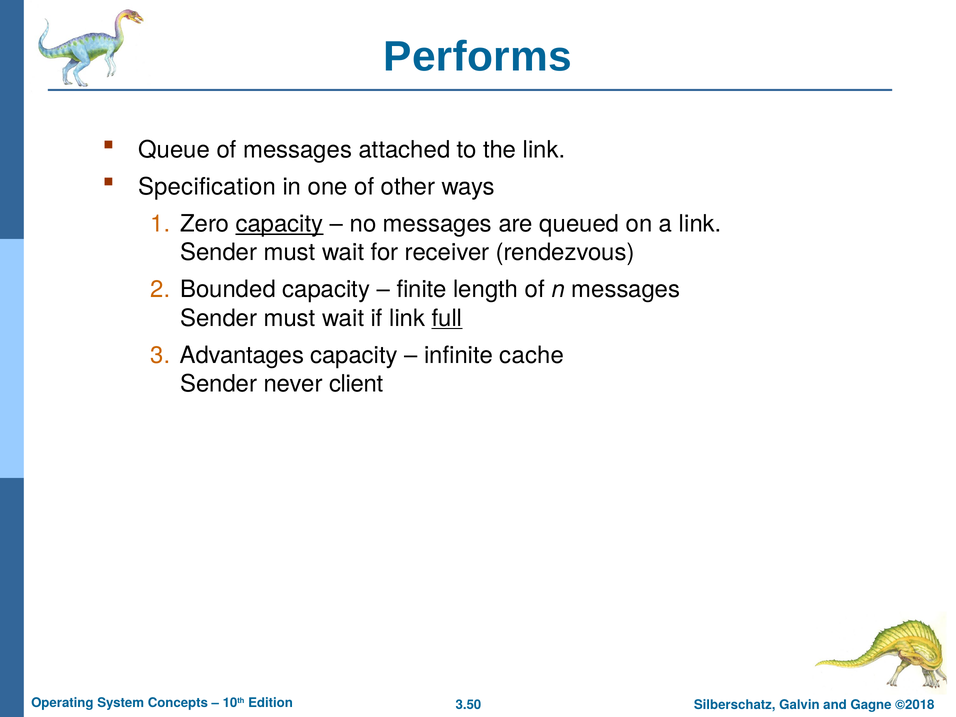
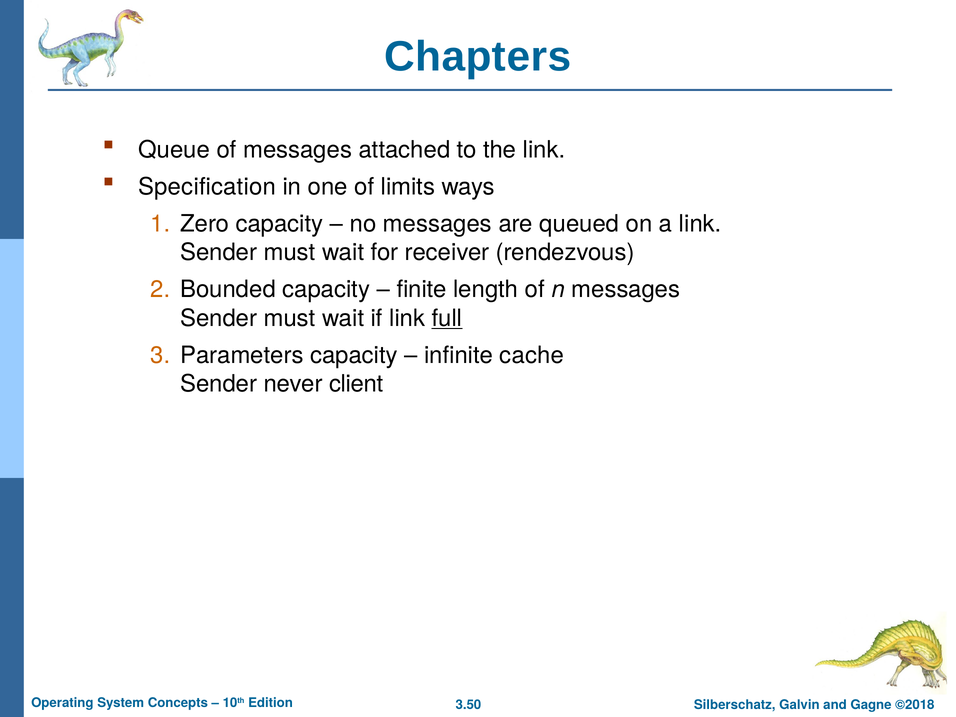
Performs: Performs -> Chapters
other: other -> limits
capacity at (280, 224) underline: present -> none
Advantages: Advantages -> Parameters
